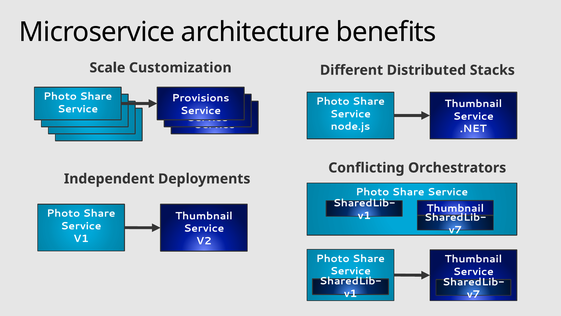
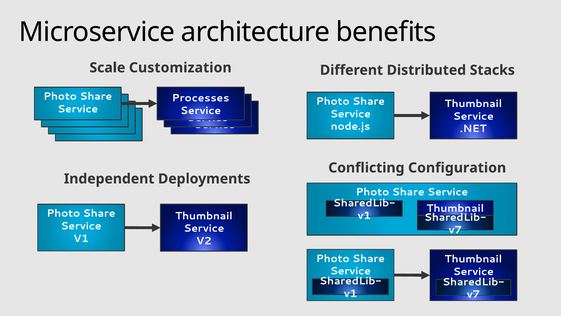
Provisions: Provisions -> Processes
Orchestrators: Orchestrators -> Configuration
